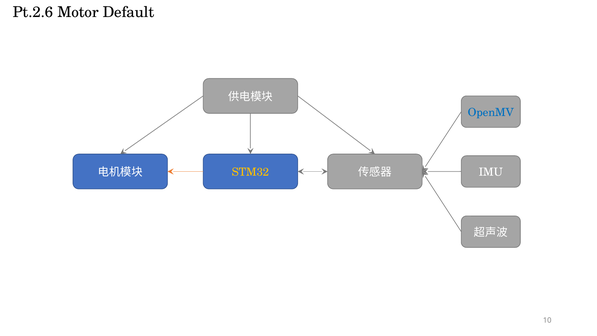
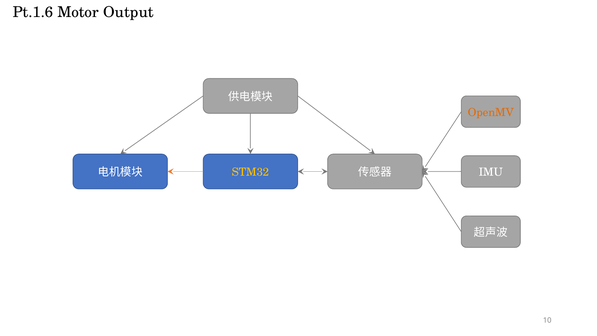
Pt.2.6: Pt.2.6 -> Pt.1.6
Default: Default -> Output
OpenMV colour: blue -> orange
